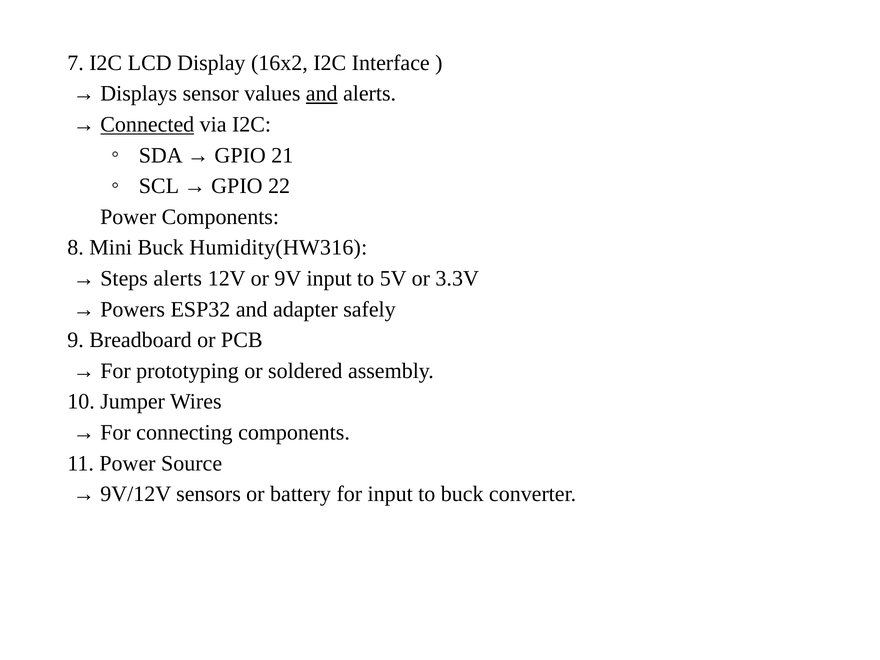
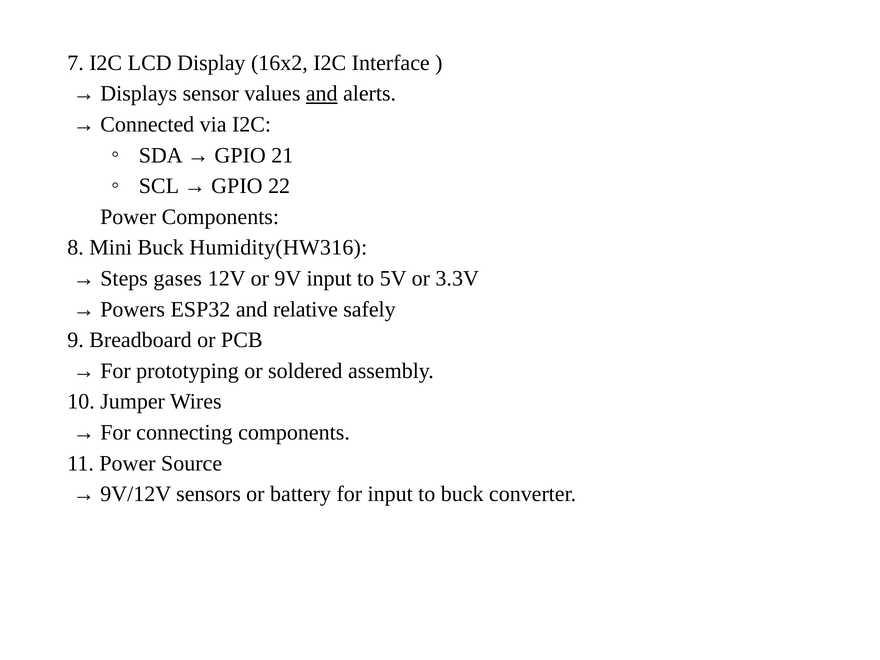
Connected underline: present -> none
Steps alerts: alerts -> gases
adapter: adapter -> relative
